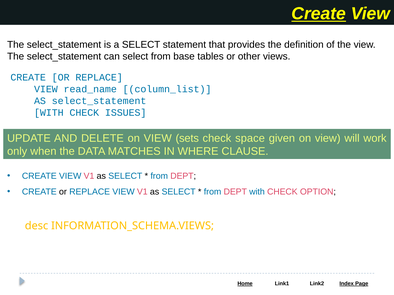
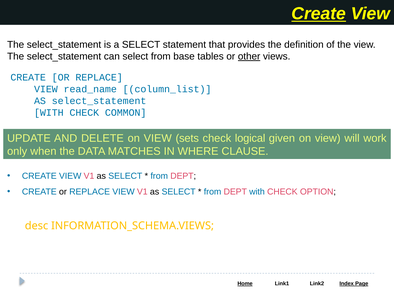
other underline: none -> present
ISSUES: ISSUES -> COMMON
space: space -> logical
